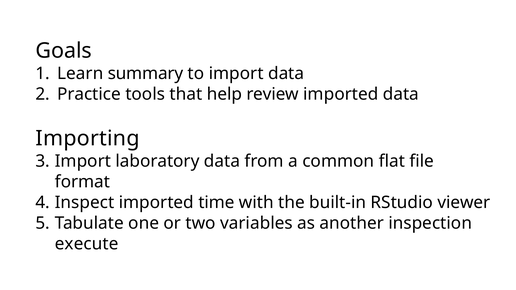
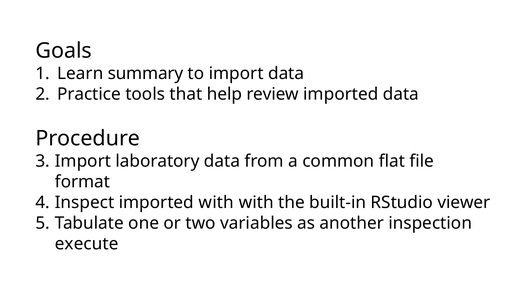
Importing: Importing -> Procedure
imported time: time -> with
